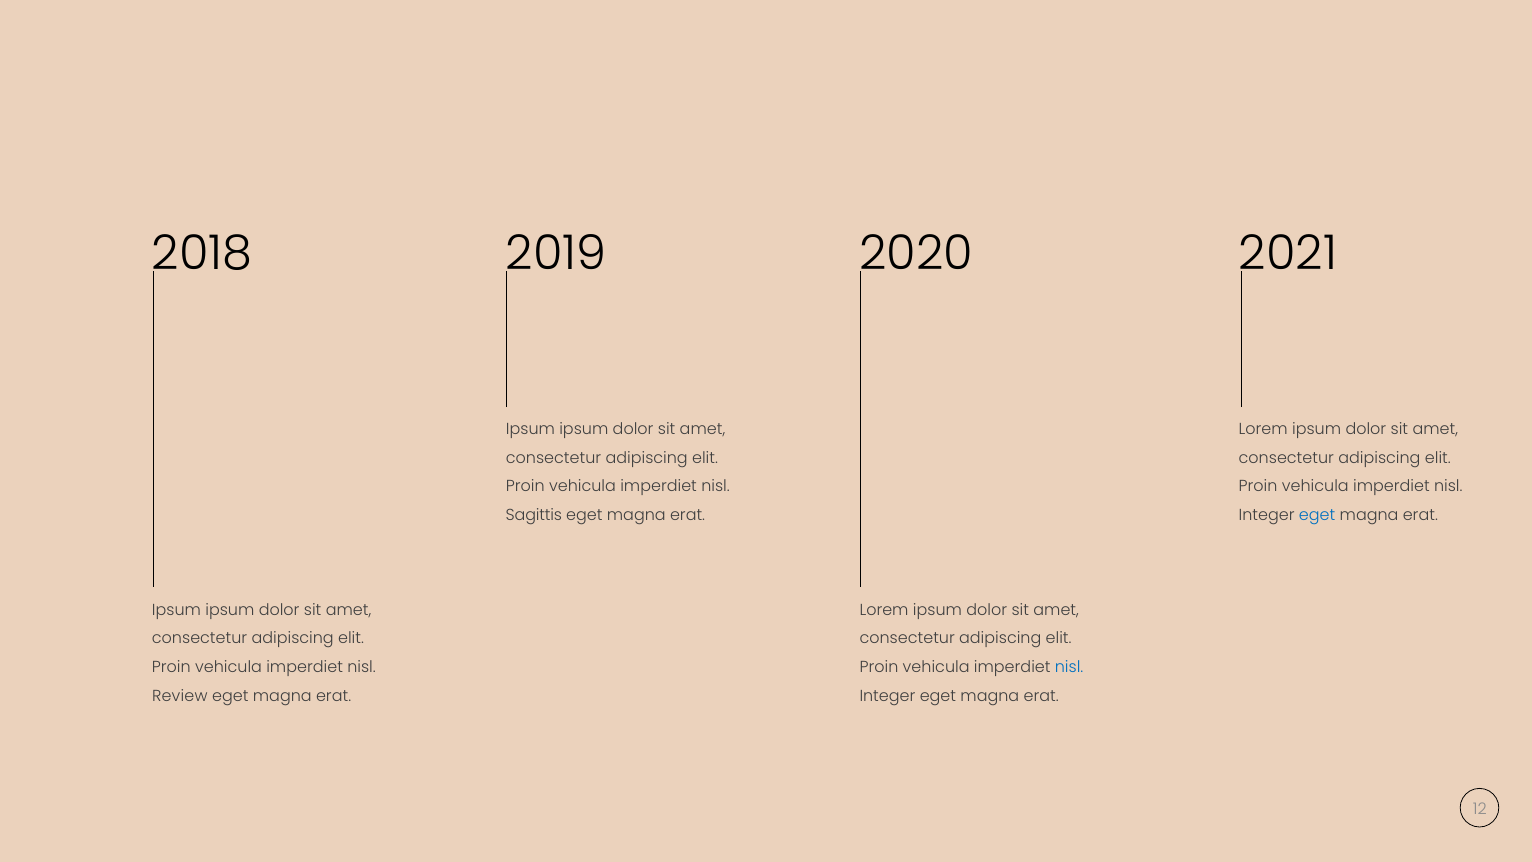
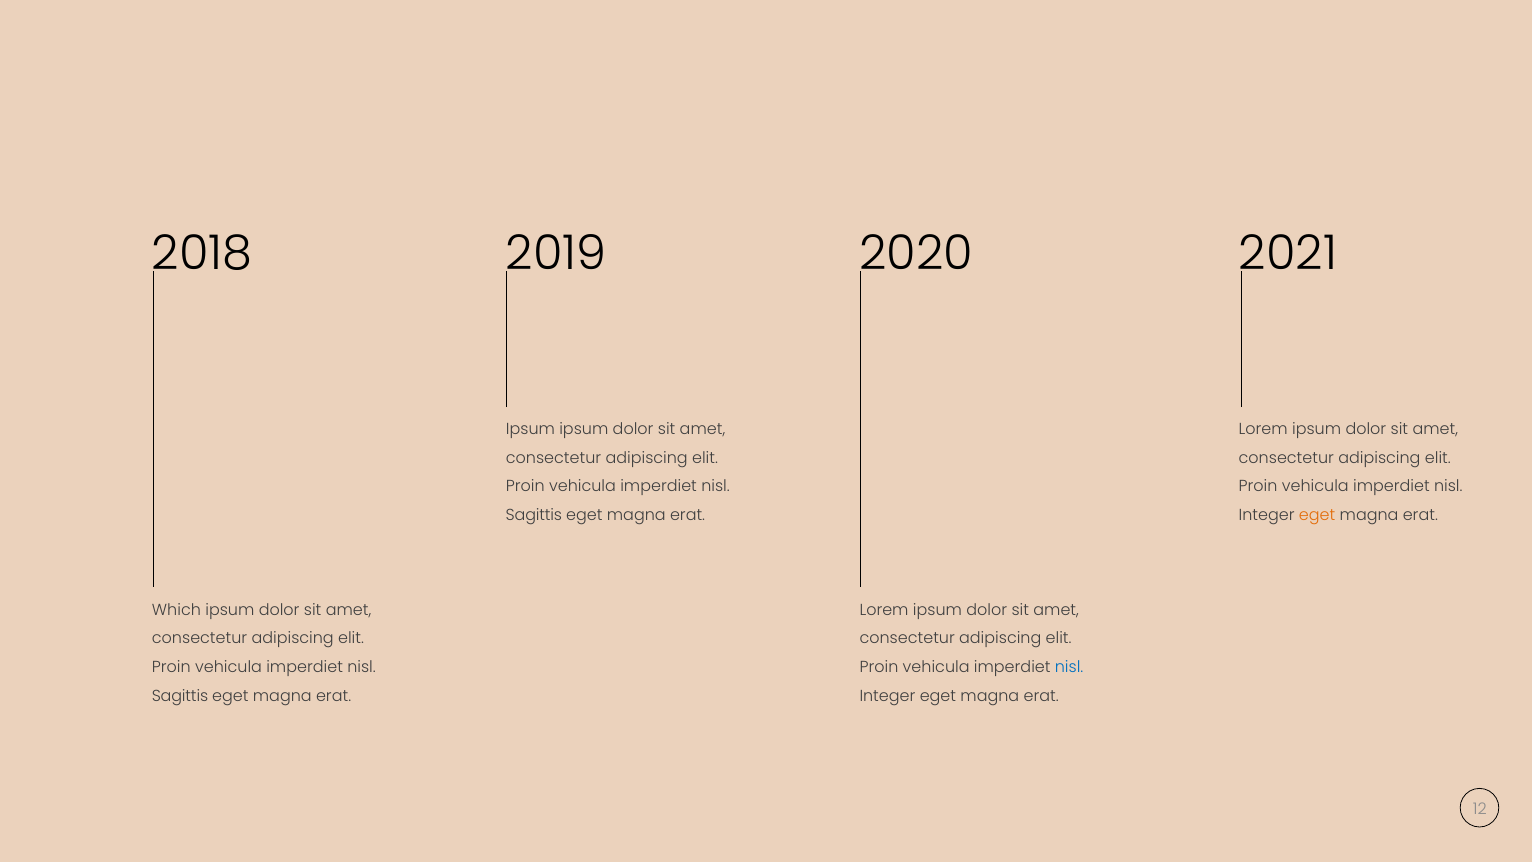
eget at (1317, 515) colour: blue -> orange
Ipsum at (176, 610): Ipsum -> Which
Review at (180, 696): Review -> Sagittis
